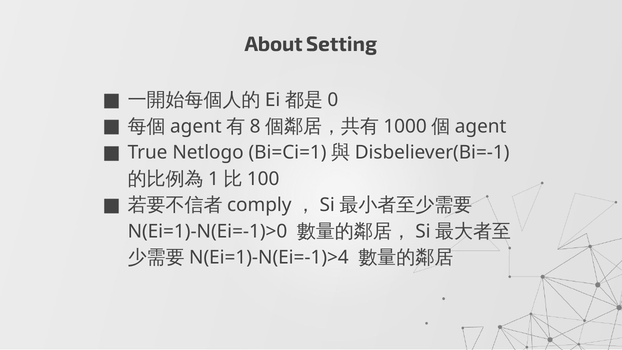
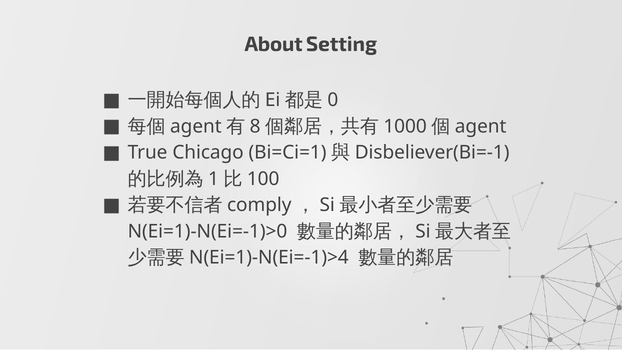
Netlogo: Netlogo -> Chicago
